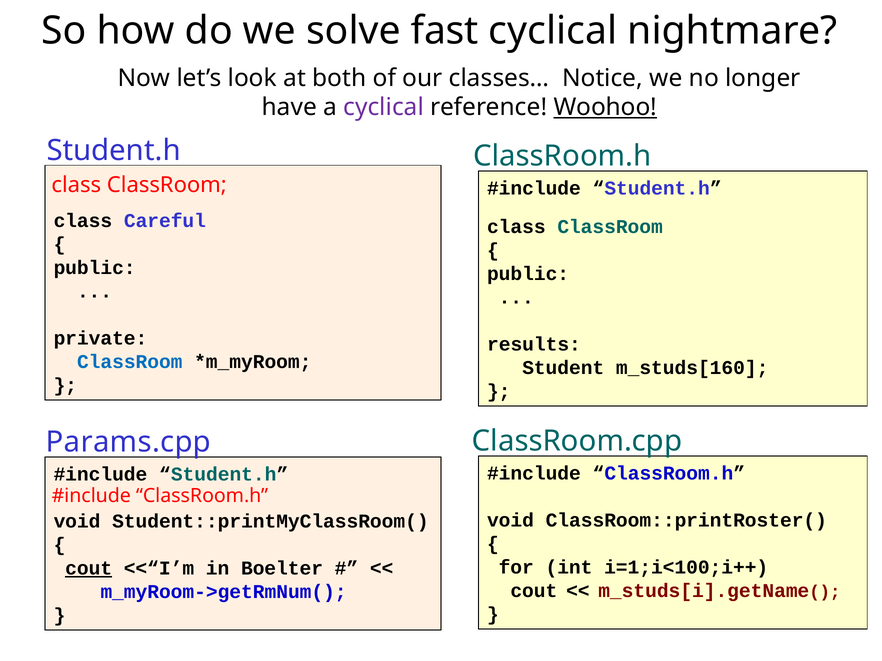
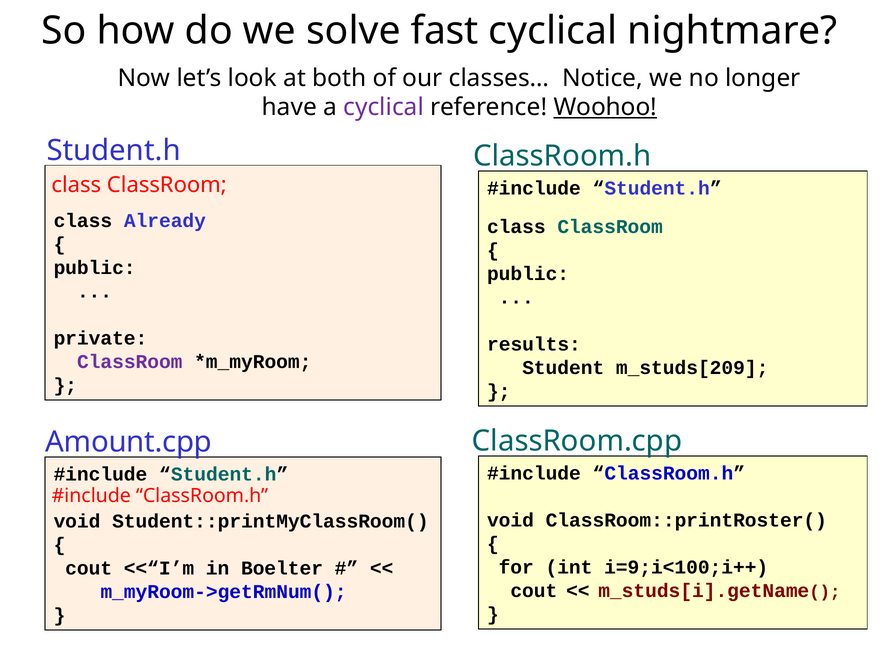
Careful: Careful -> Already
ClassRoom at (130, 362) colour: blue -> purple
m_studs[160: m_studs[160 -> m_studs[209
Params.cpp: Params.cpp -> Amount.cpp
i=1;i<100;i++: i=1;i<100;i++ -> i=9;i<100;i++
cout at (89, 569) underline: present -> none
